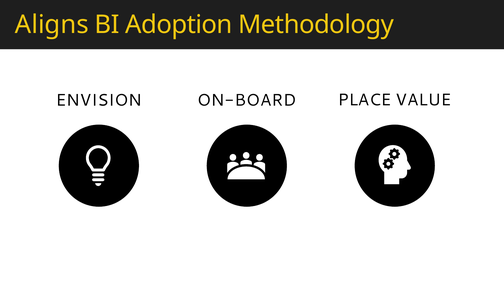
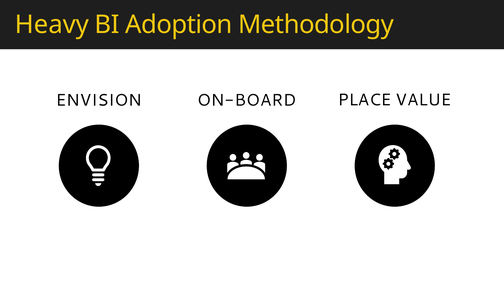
Aligns: Aligns -> Heavy
